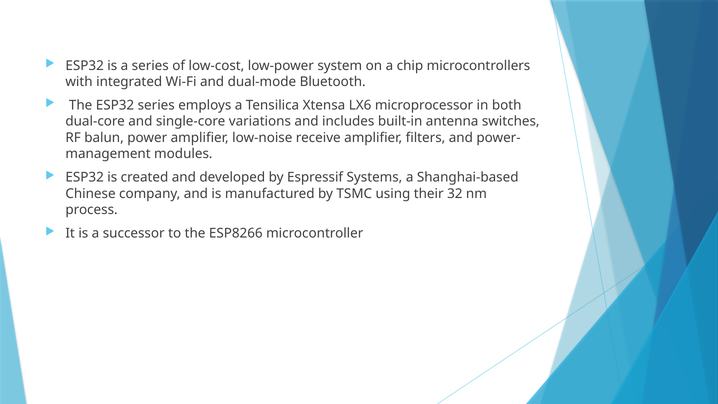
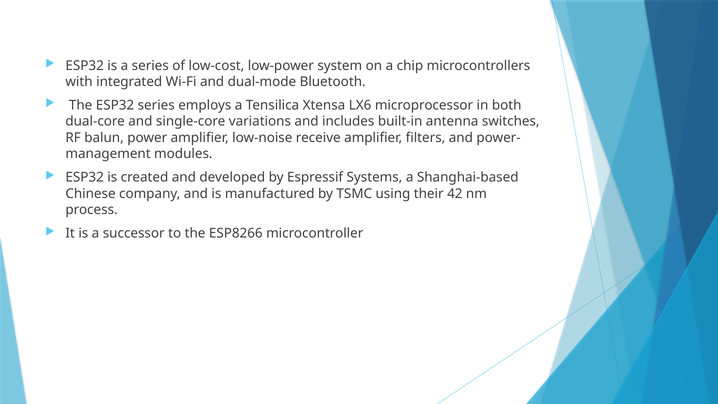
32: 32 -> 42
